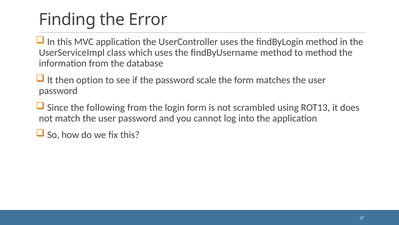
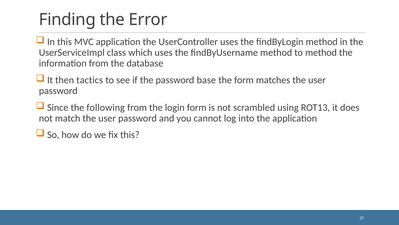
option: option -> tactics
scale: scale -> base
